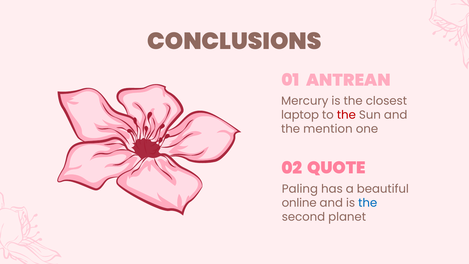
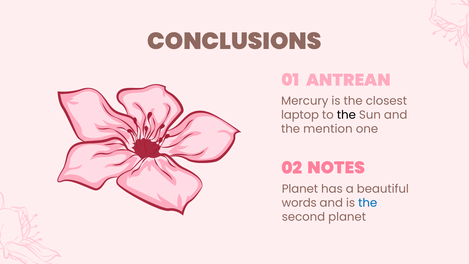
the at (346, 115) colour: red -> black
QUOTE: QUOTE -> NOTES
Paling at (300, 189): Paling -> Planet
online: online -> words
